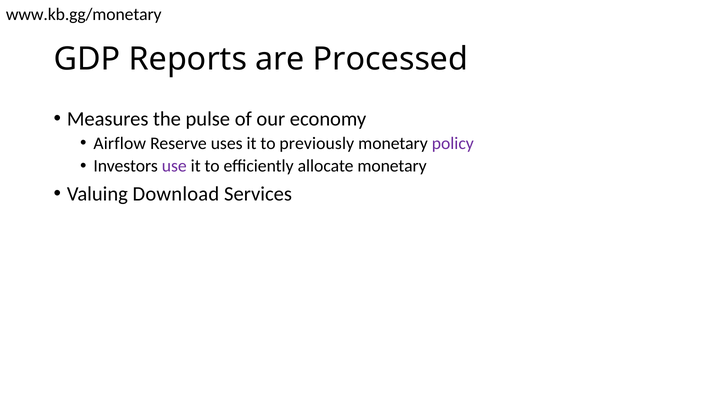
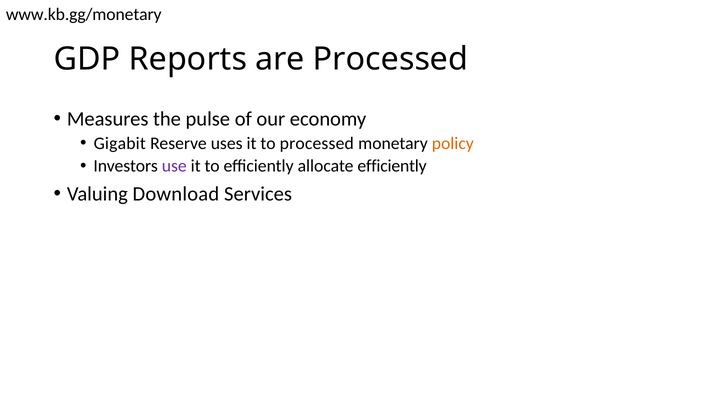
Airflow: Airflow -> Gigabit
to previously: previously -> processed
policy colour: purple -> orange
allocate monetary: monetary -> efficiently
